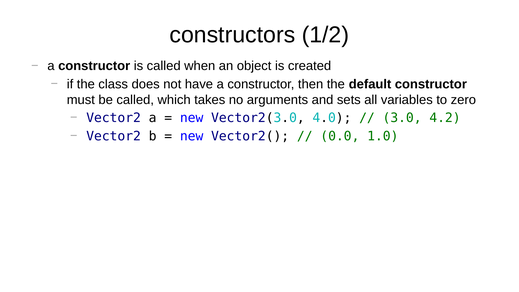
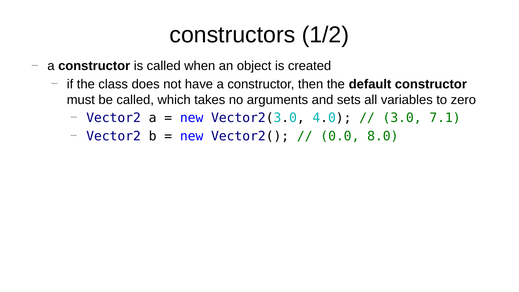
4.2: 4.2 -> 7.1
1.0: 1.0 -> 8.0
